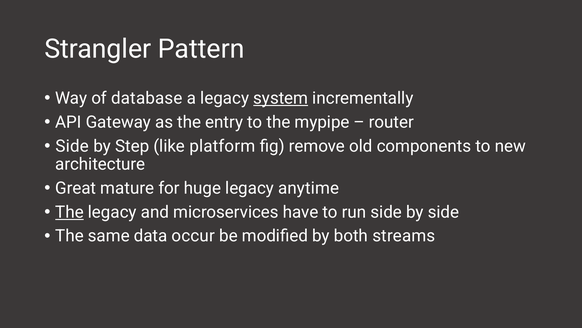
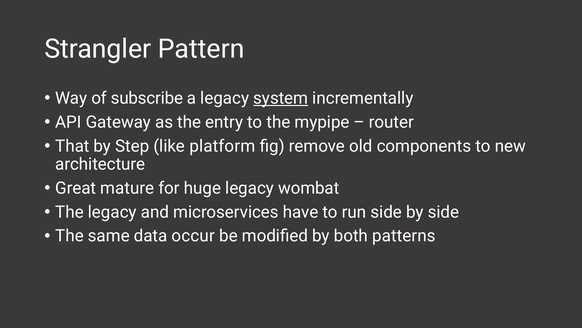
database: database -> subscribe
Side at (72, 146): Side -> That
anytime: anytime -> wombat
The at (70, 212) underline: present -> none
streams: streams -> patterns
